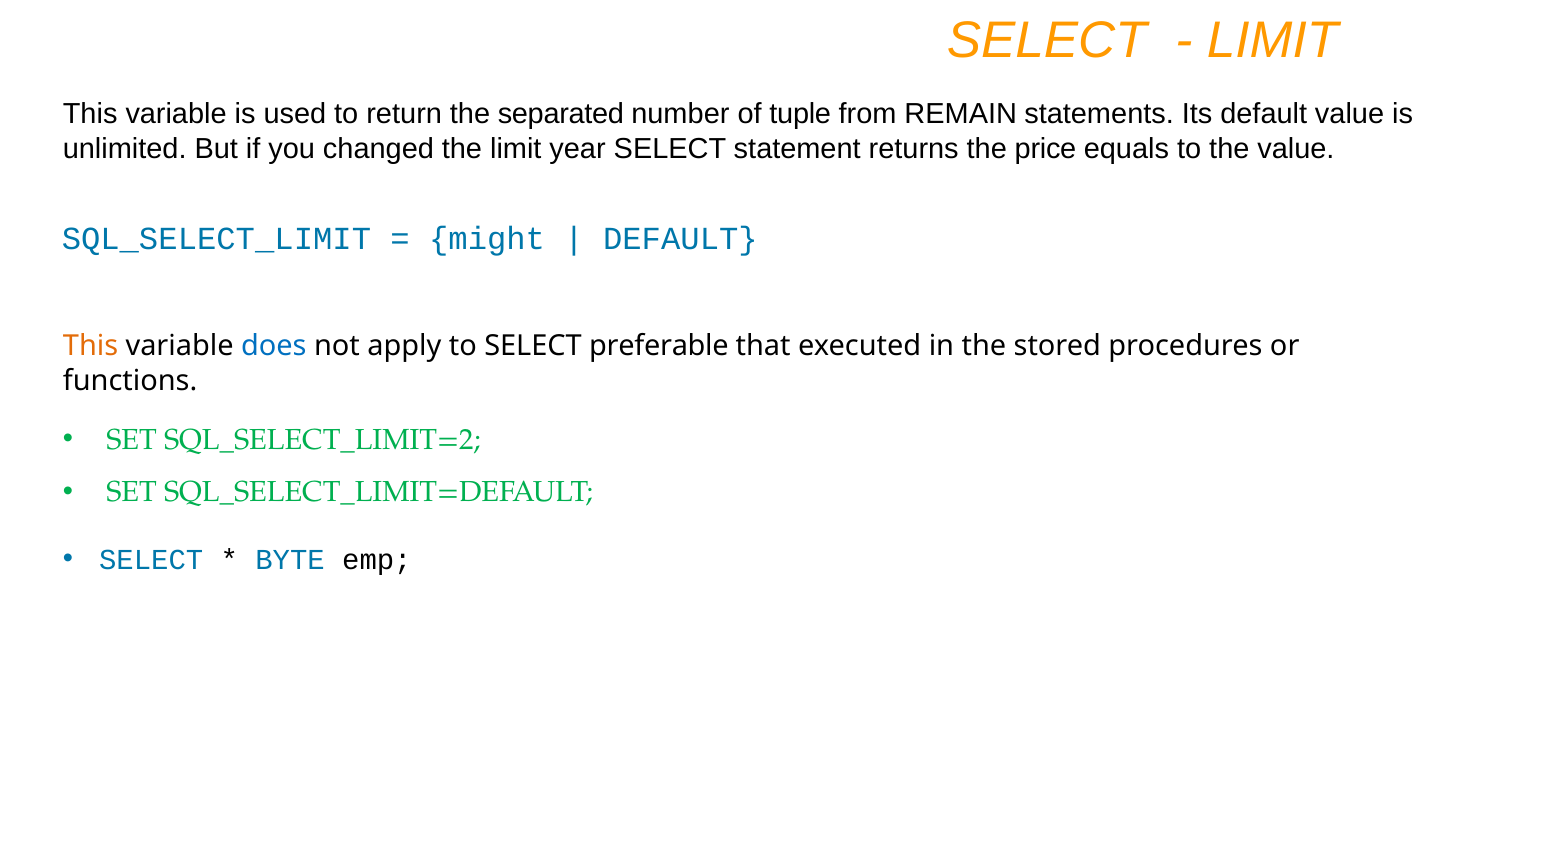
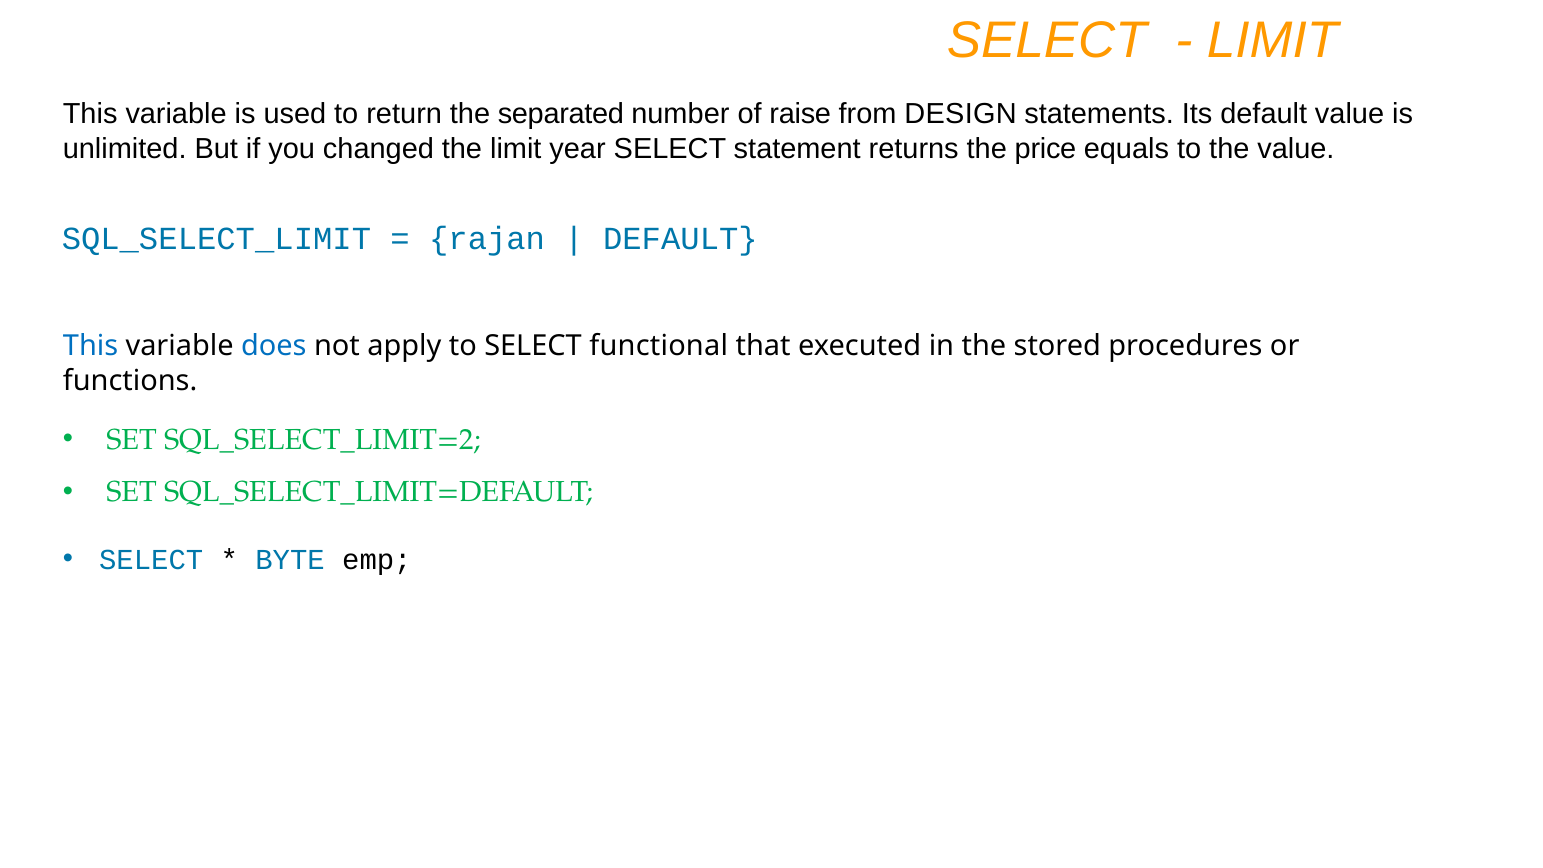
tuple: tuple -> raise
REMAIN: REMAIN -> DESIGN
might: might -> rajan
This at (91, 346) colour: orange -> blue
preferable: preferable -> functional
